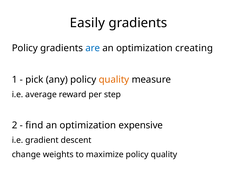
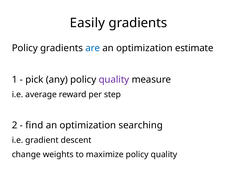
creating: creating -> estimate
quality at (114, 79) colour: orange -> purple
expensive: expensive -> searching
